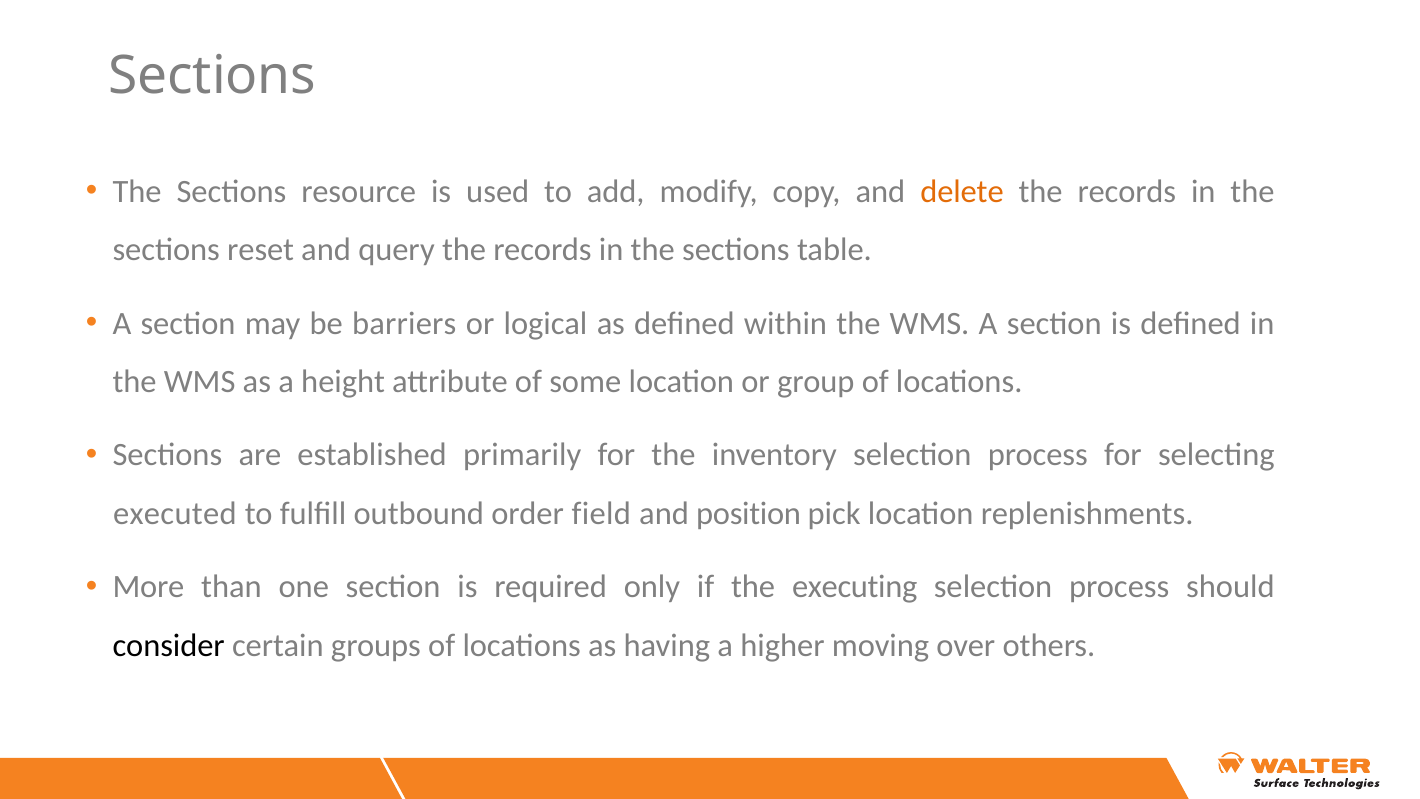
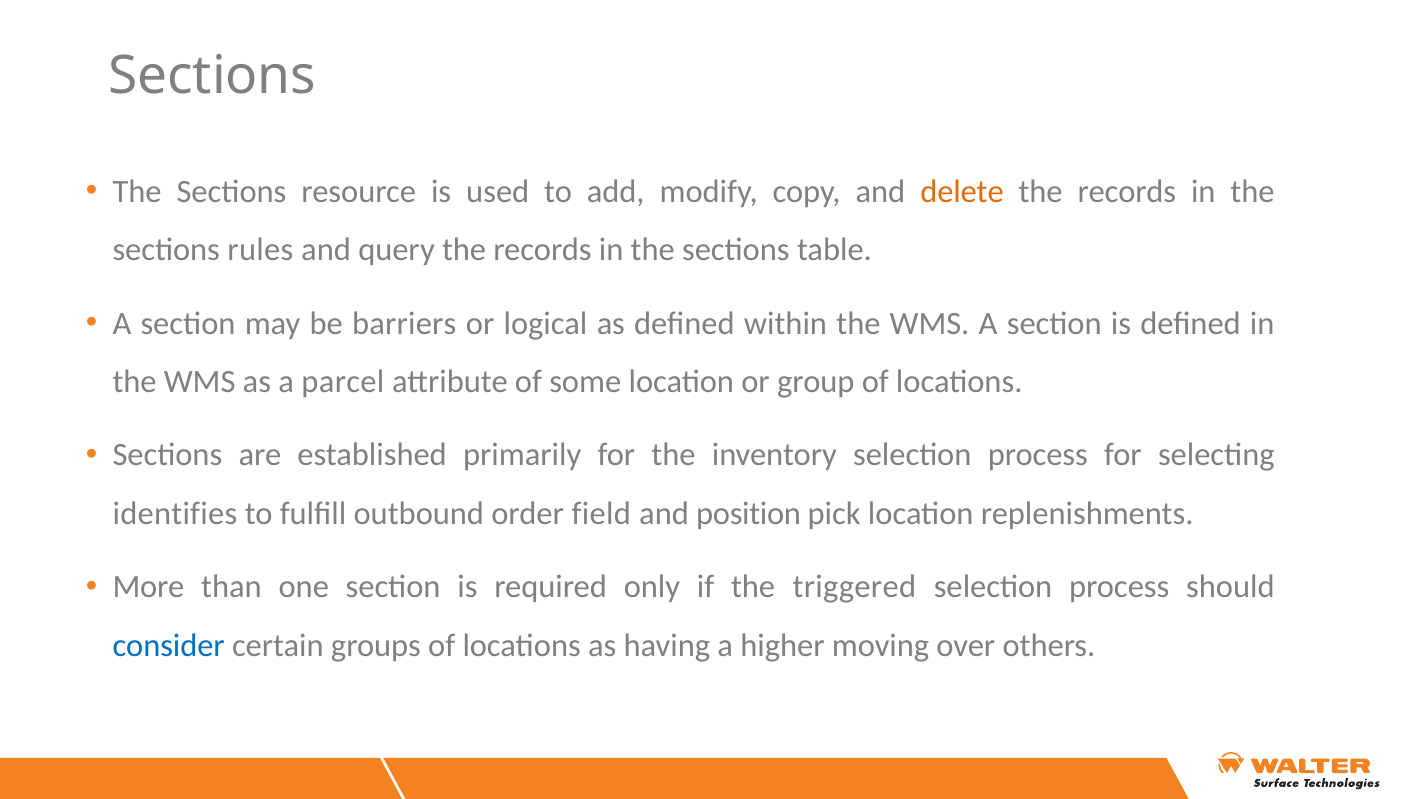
reset: reset -> rules
height: height -> parcel
executed: executed -> identifies
executing: executing -> triggered
consider colour: black -> blue
